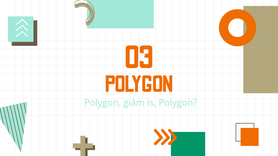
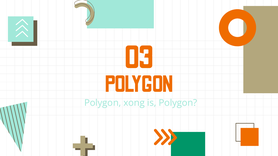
giảm: giảm -> xong
